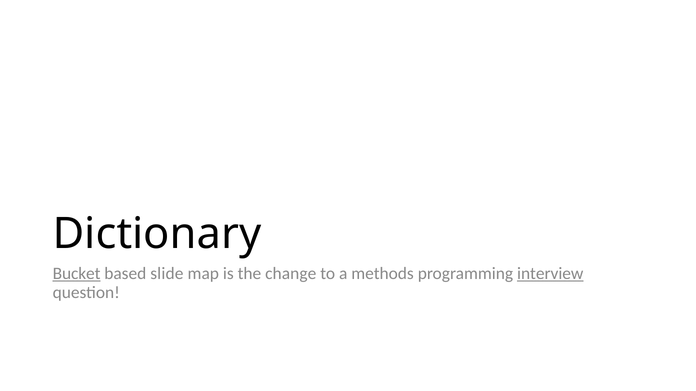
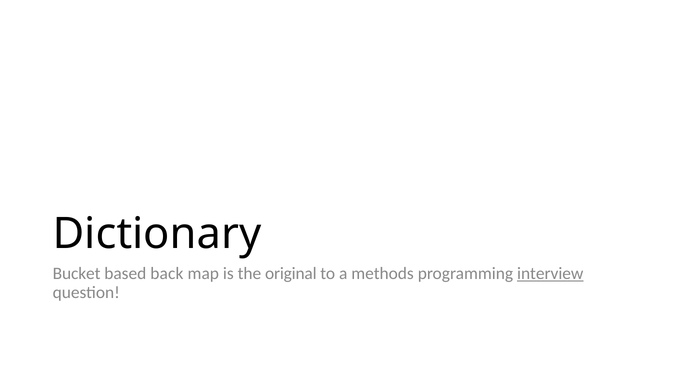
Bucket underline: present -> none
slide: slide -> back
change: change -> original
